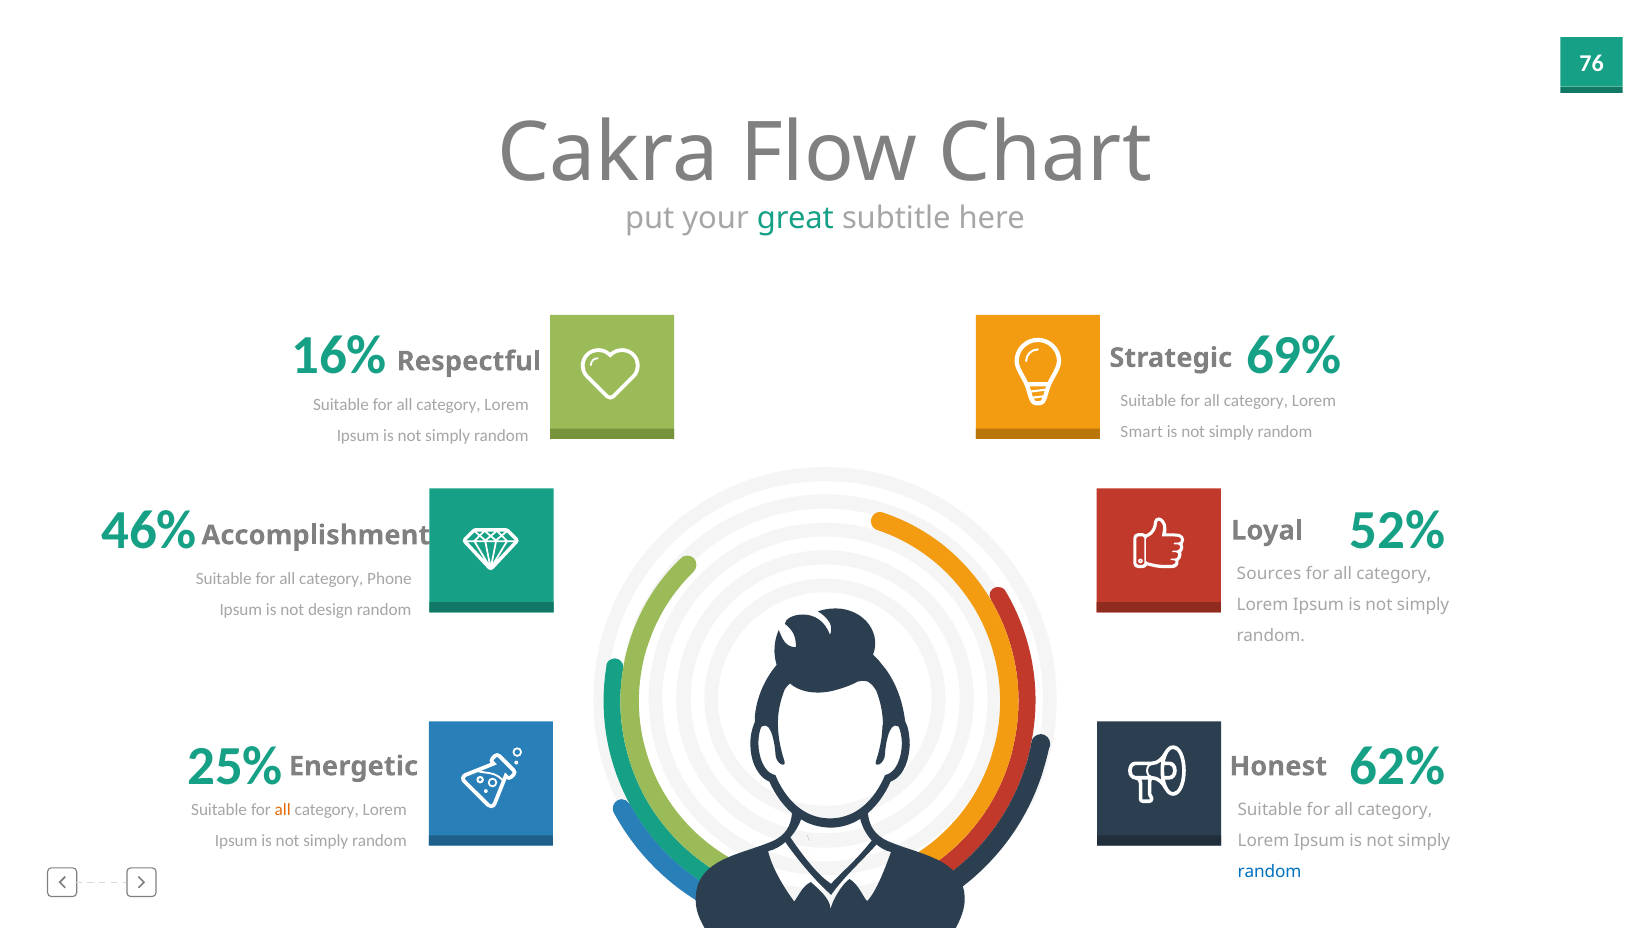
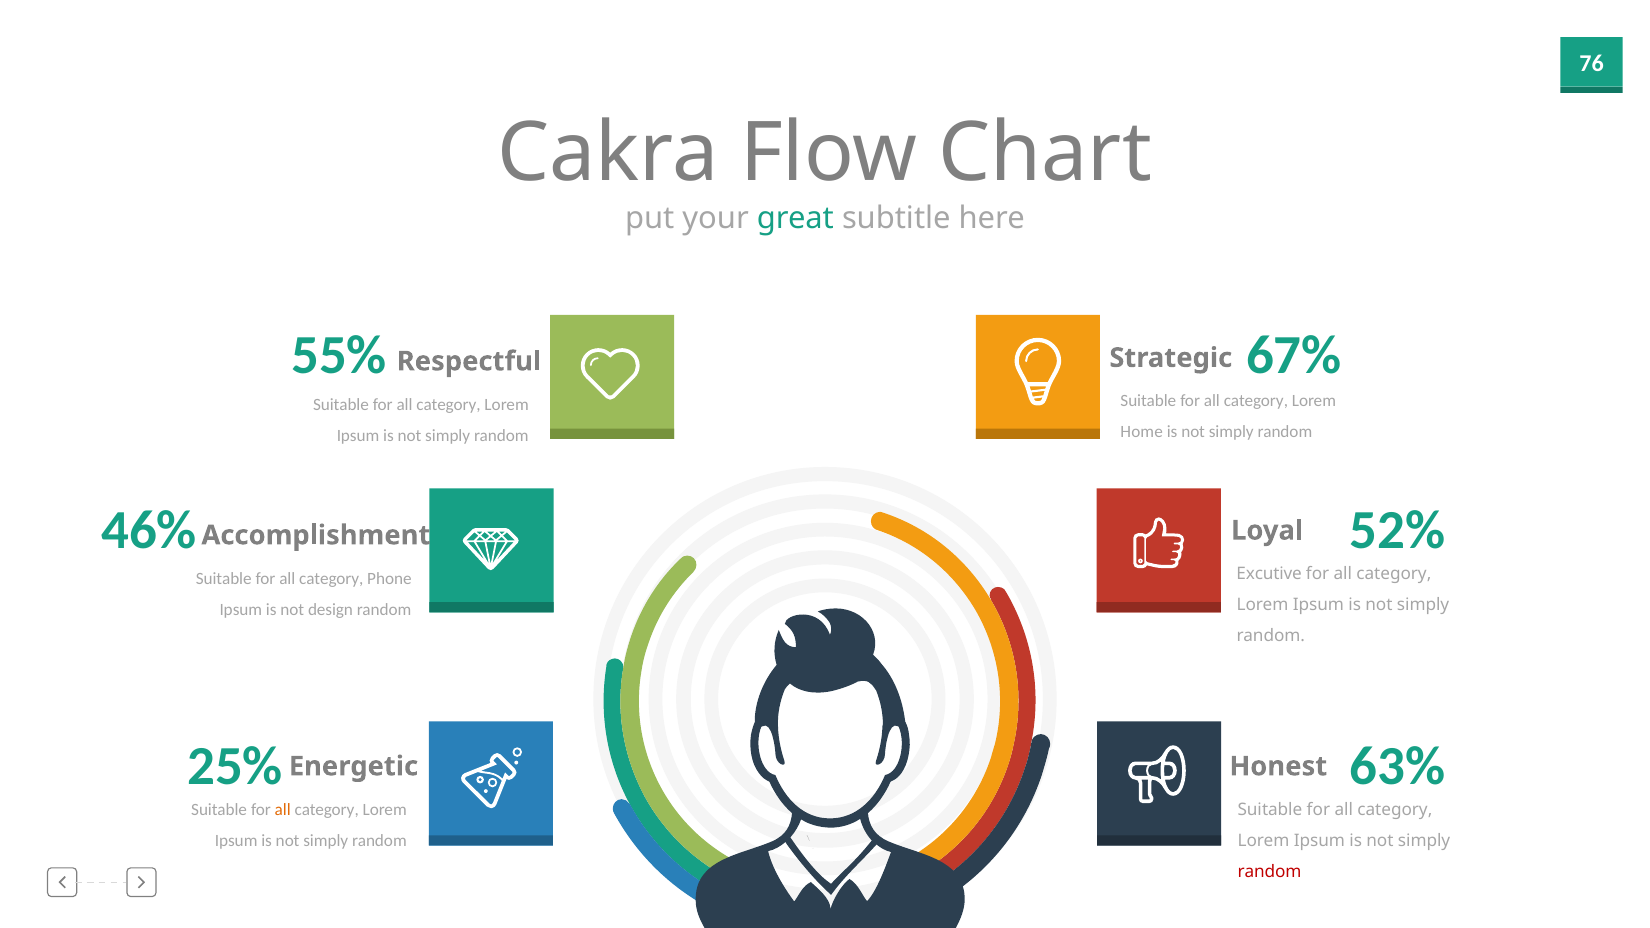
16%: 16% -> 55%
69%: 69% -> 67%
Smart: Smart -> Home
Sources: Sources -> Excutive
62%: 62% -> 63%
random at (1270, 871) colour: blue -> red
